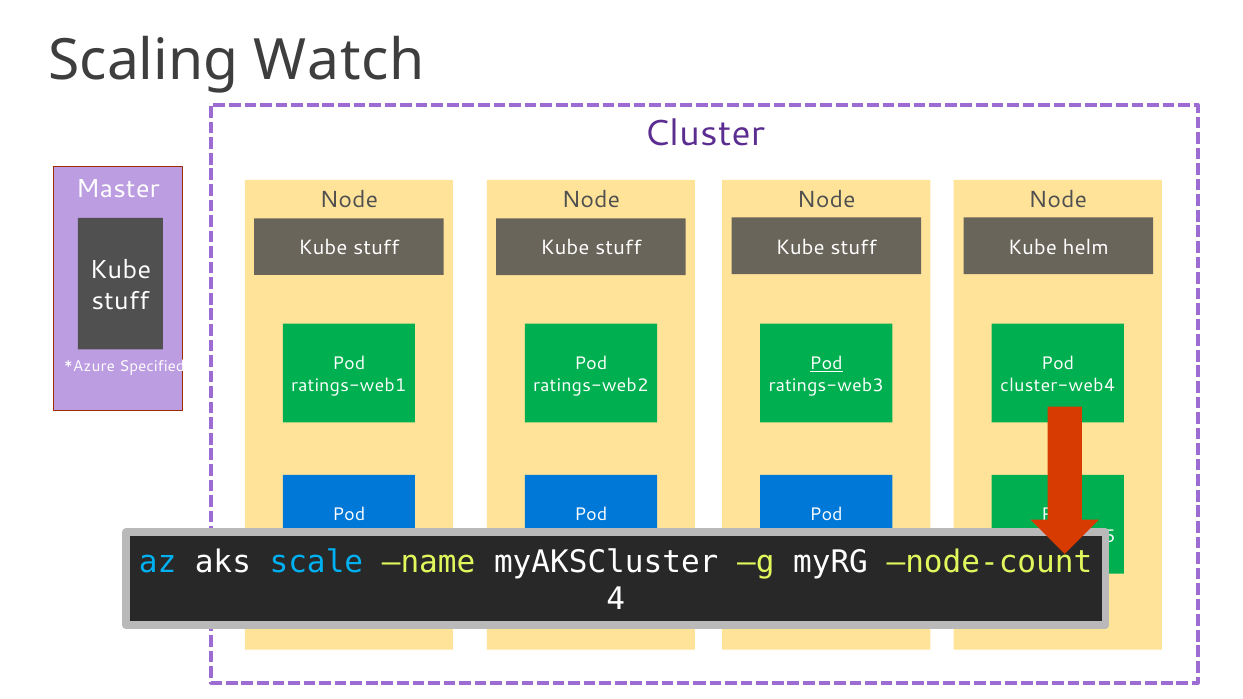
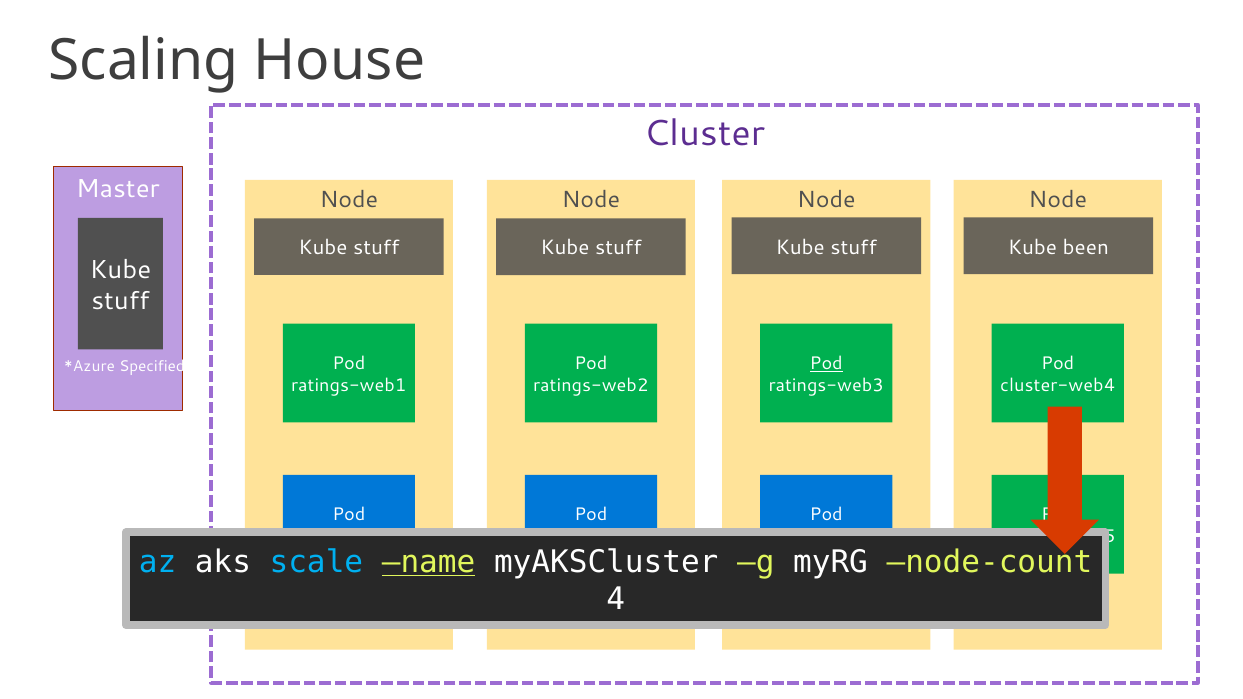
Watch: Watch -> House
helm: helm -> been
name underline: none -> present
